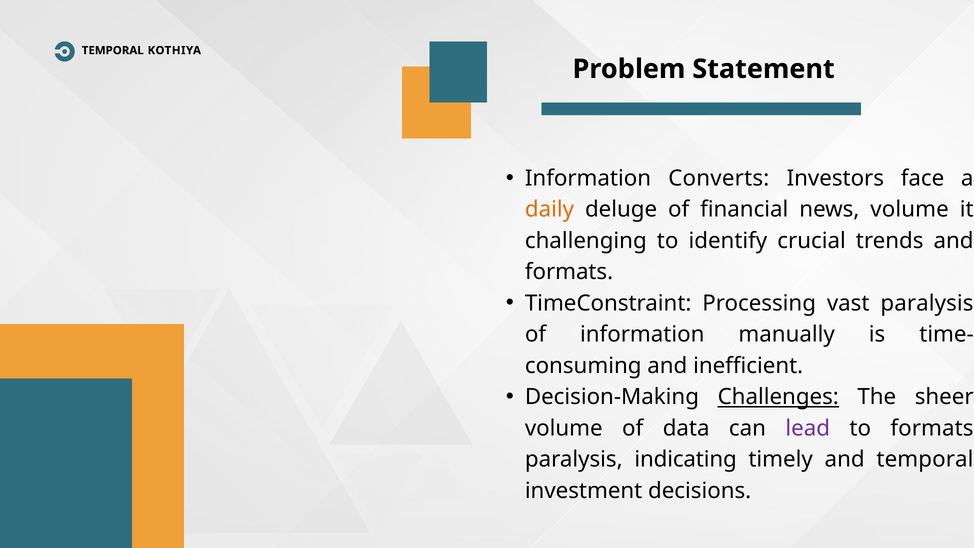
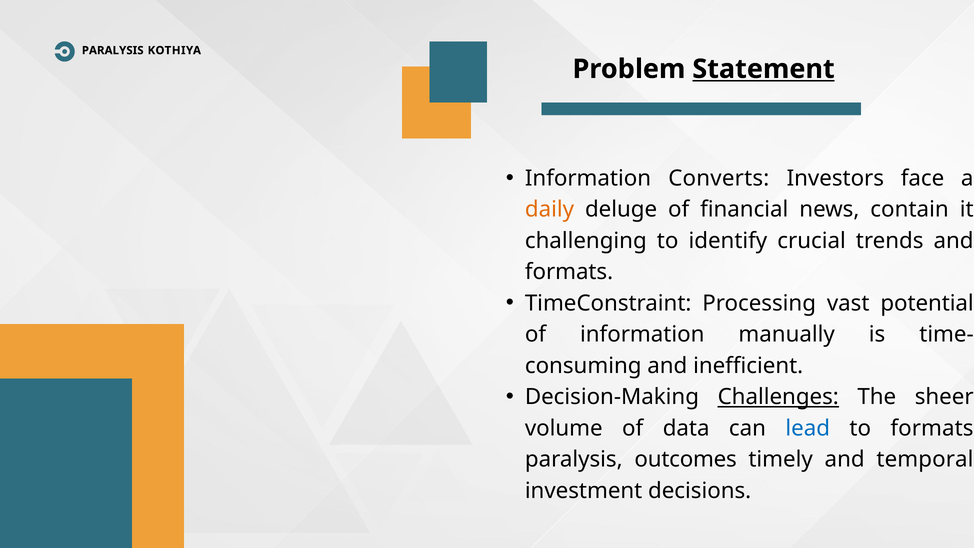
TEMPORAL at (113, 50): TEMPORAL -> PARALYSIS
Statement underline: none -> present
news volume: volume -> contain
vast paralysis: paralysis -> potential
lead colour: purple -> blue
indicating: indicating -> outcomes
